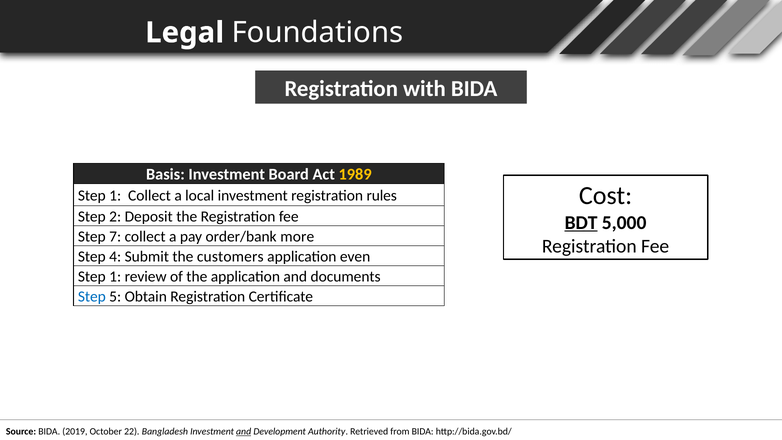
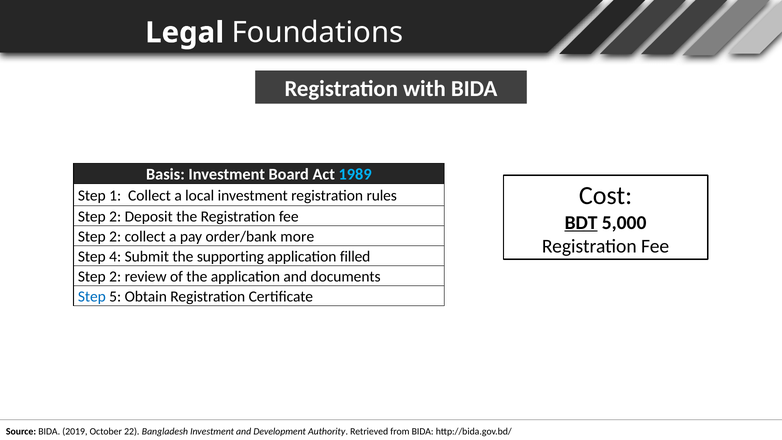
1989 colour: yellow -> light blue
7 at (115, 236): 7 -> 2
customers: customers -> supporting
even: even -> filled
1 at (115, 276): 1 -> 2
and at (244, 432) underline: present -> none
